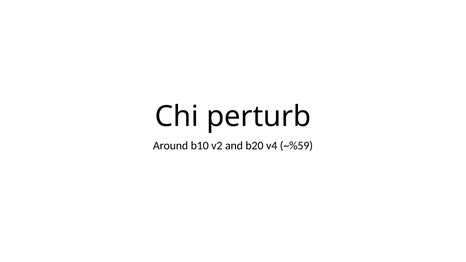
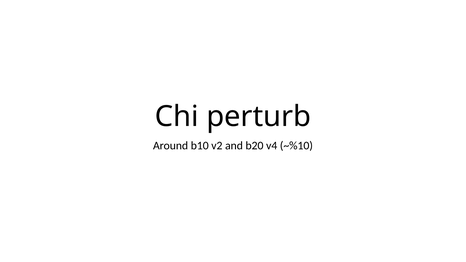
~%59: ~%59 -> ~%10
